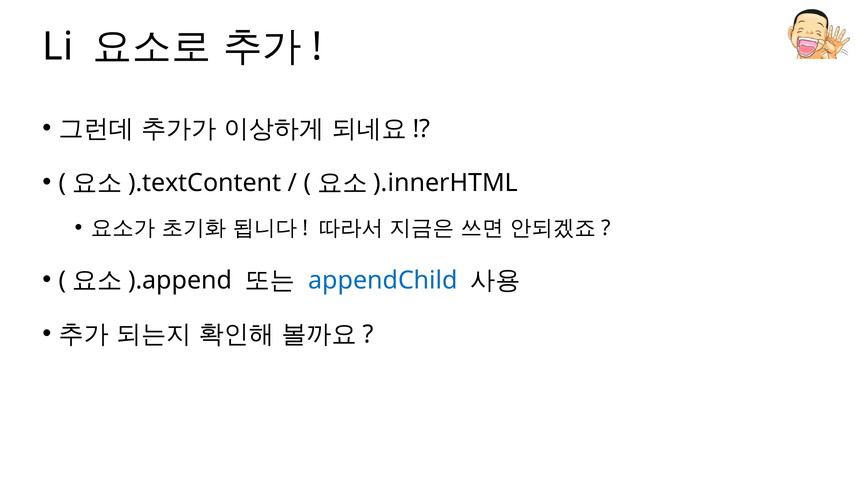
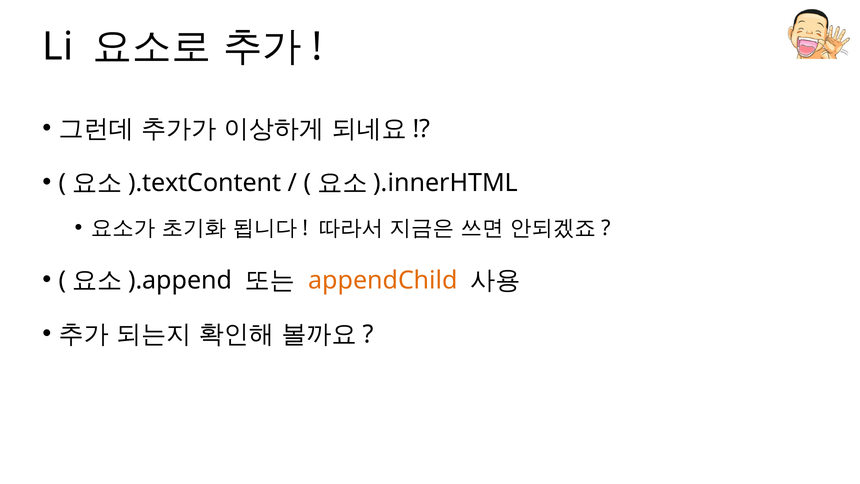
appendChild colour: blue -> orange
